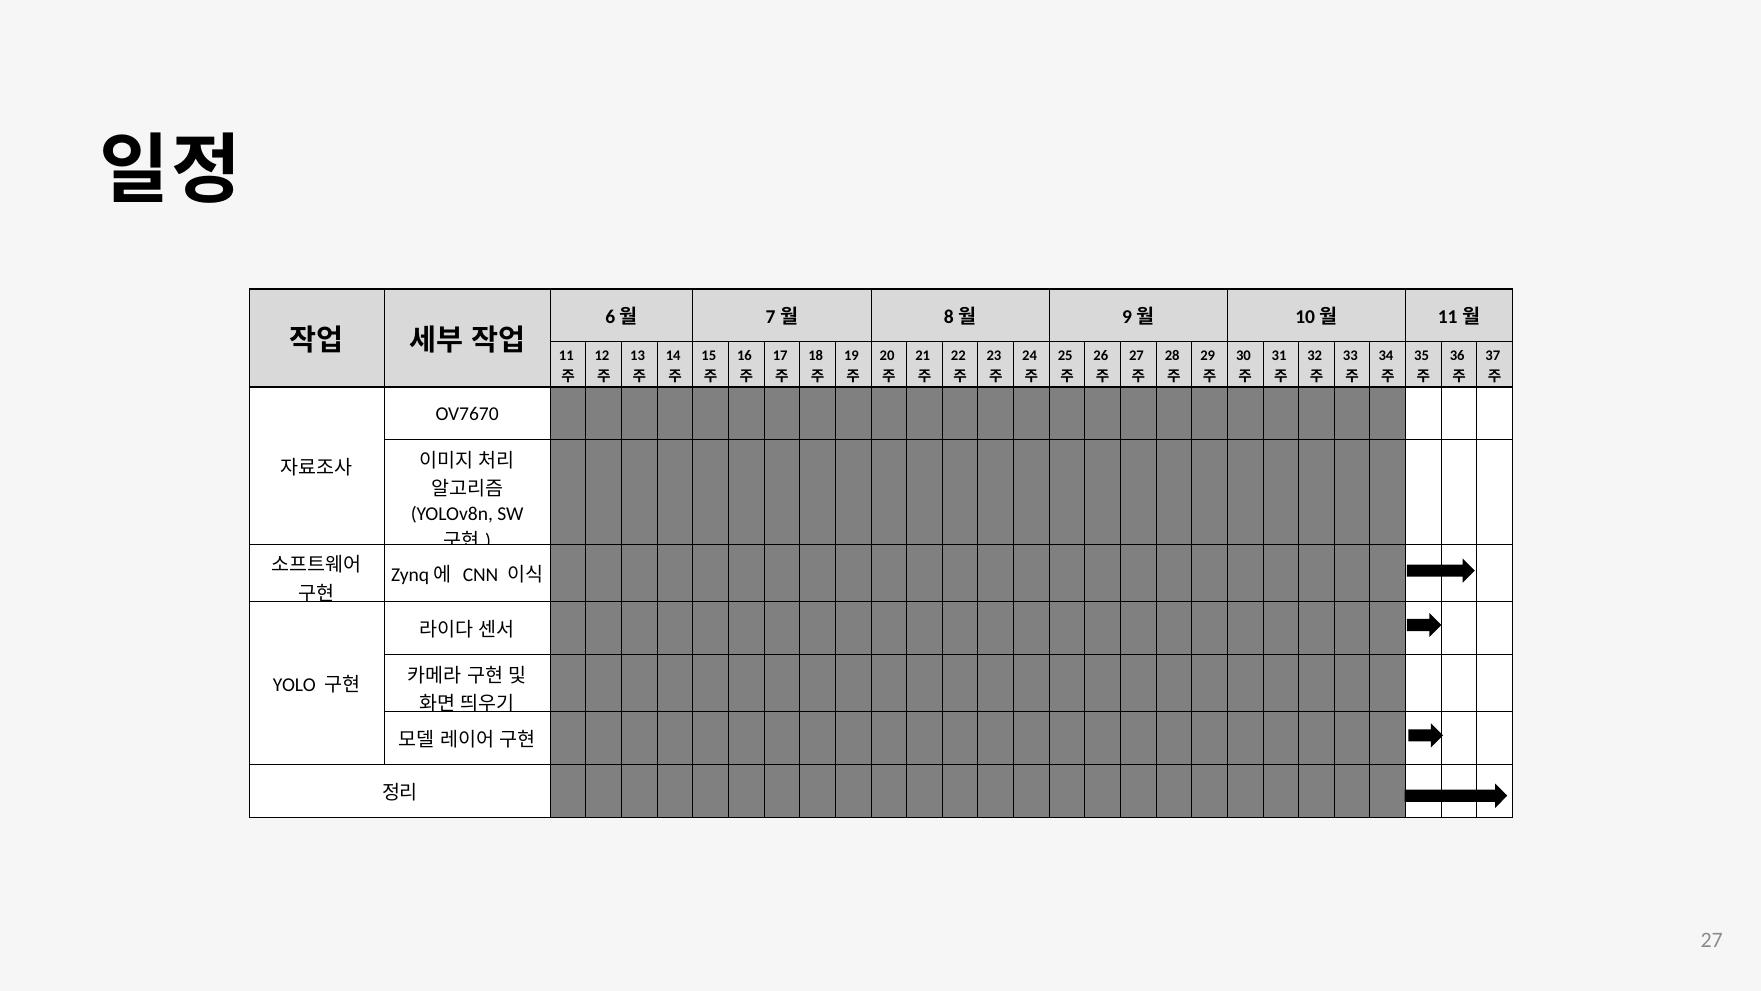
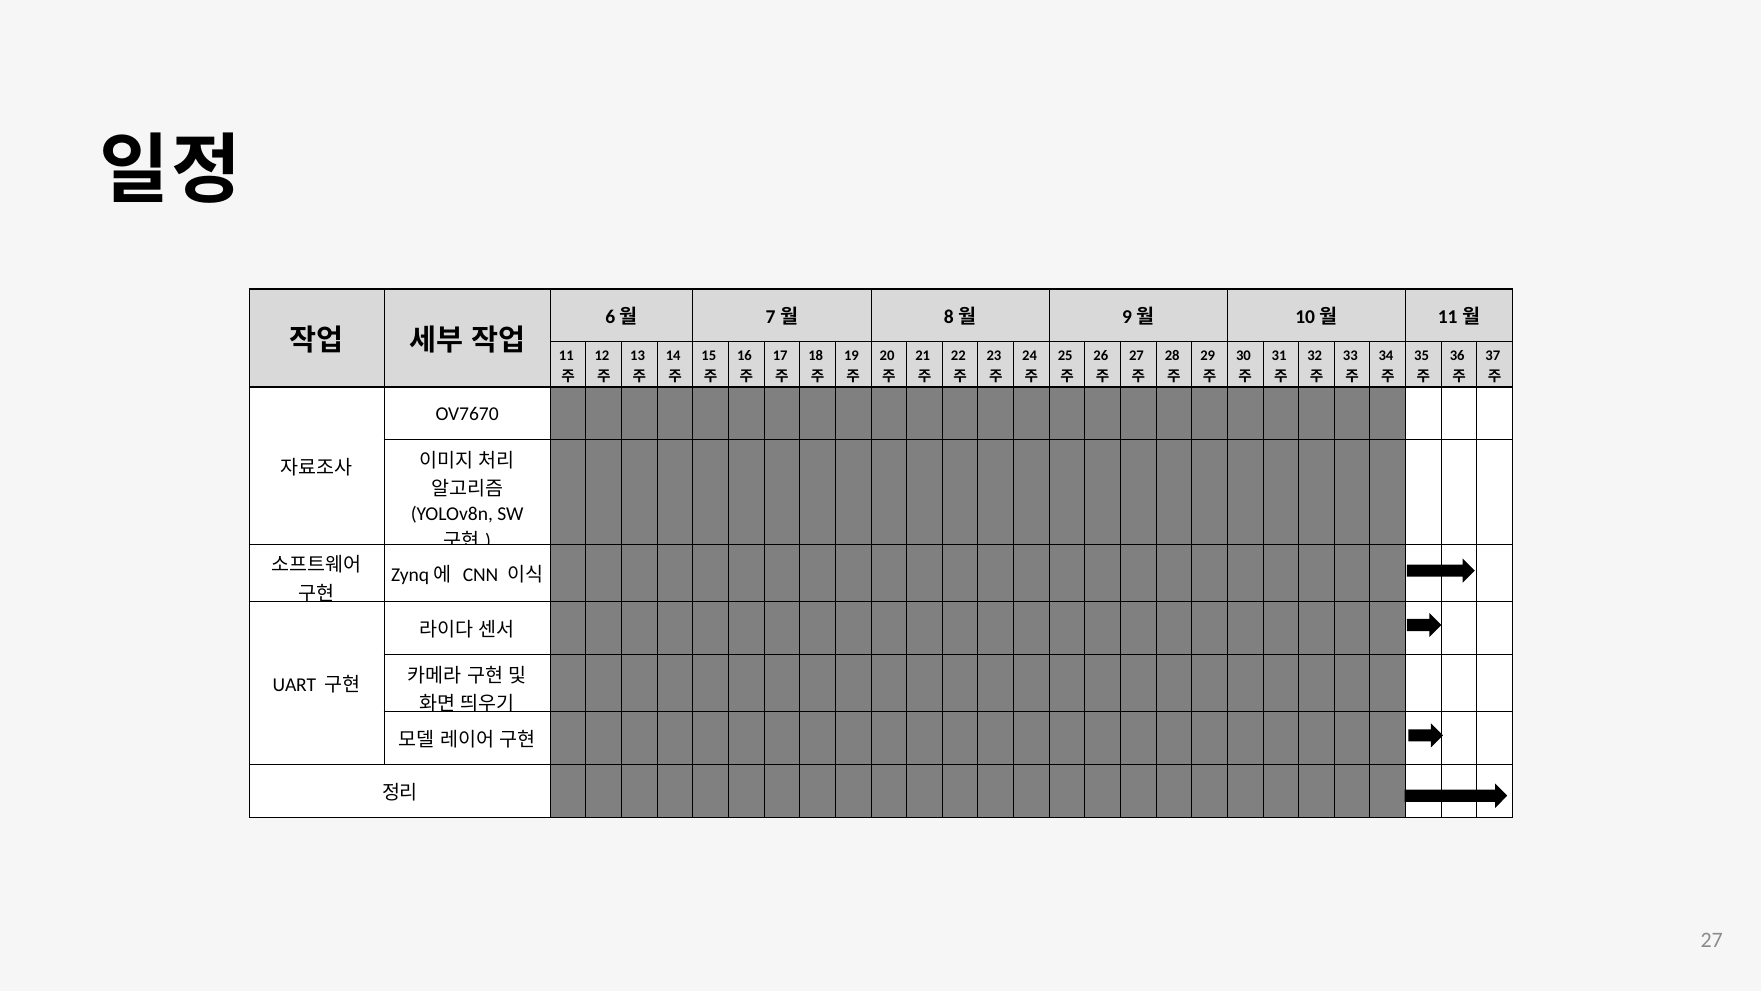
YOLO: YOLO -> UART
